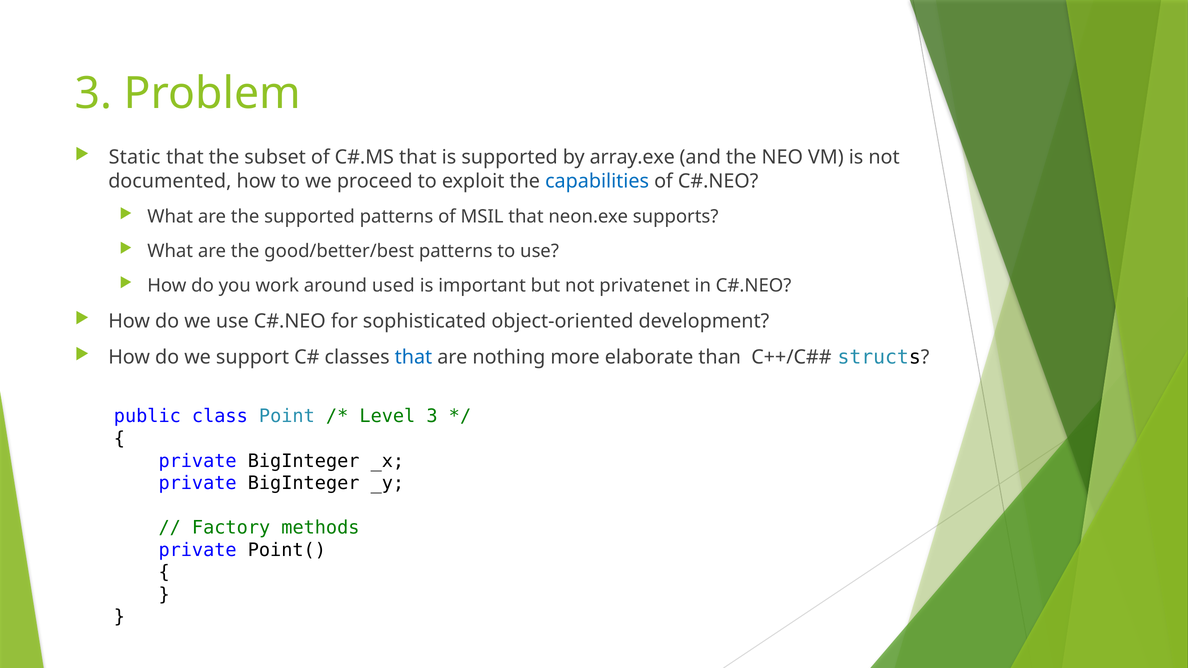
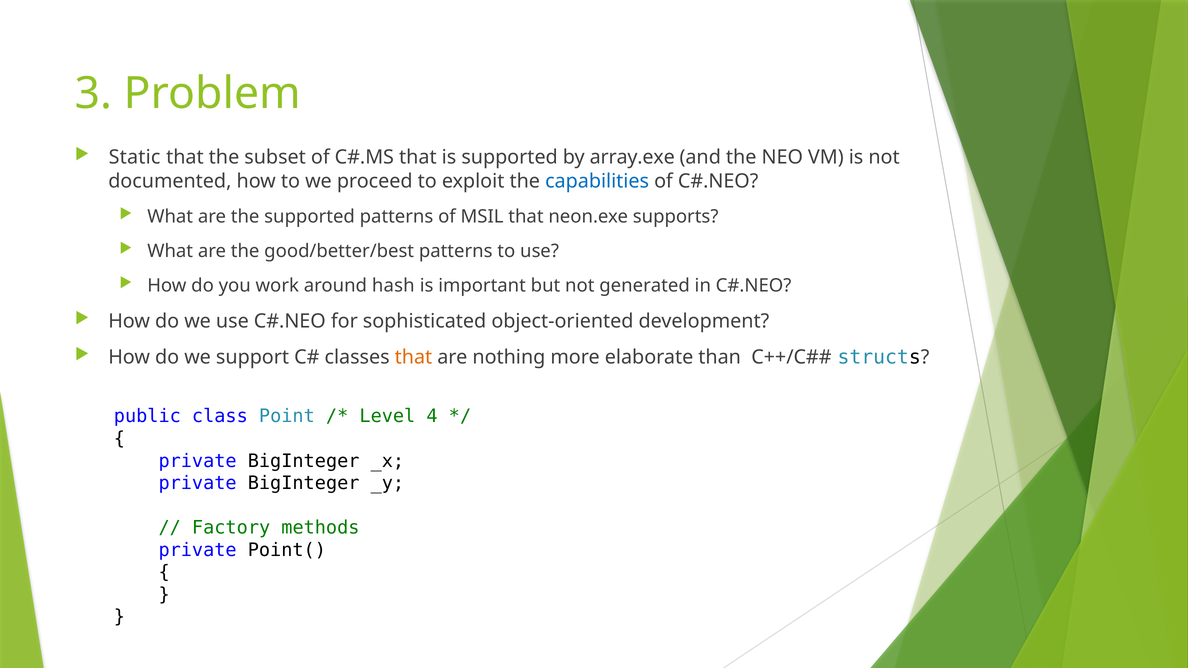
used: used -> hash
privatenet: privatenet -> generated
that at (413, 357) colour: blue -> orange
Level 3: 3 -> 4
